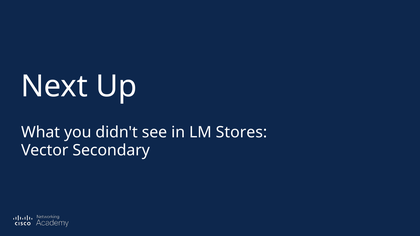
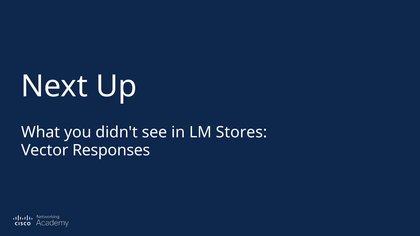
Secondary: Secondary -> Responses
